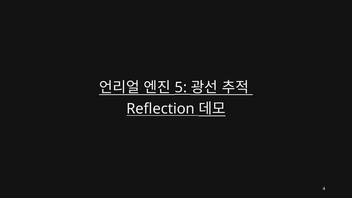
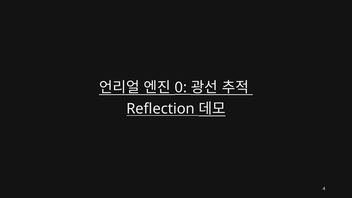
5: 5 -> 0
